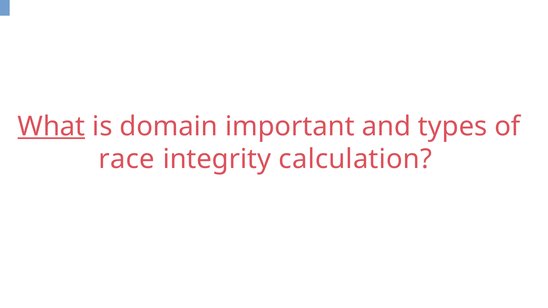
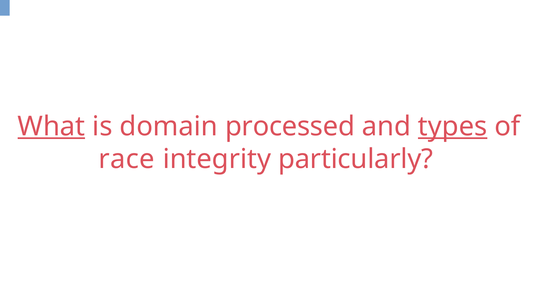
important: important -> processed
types underline: none -> present
calculation: calculation -> particularly
